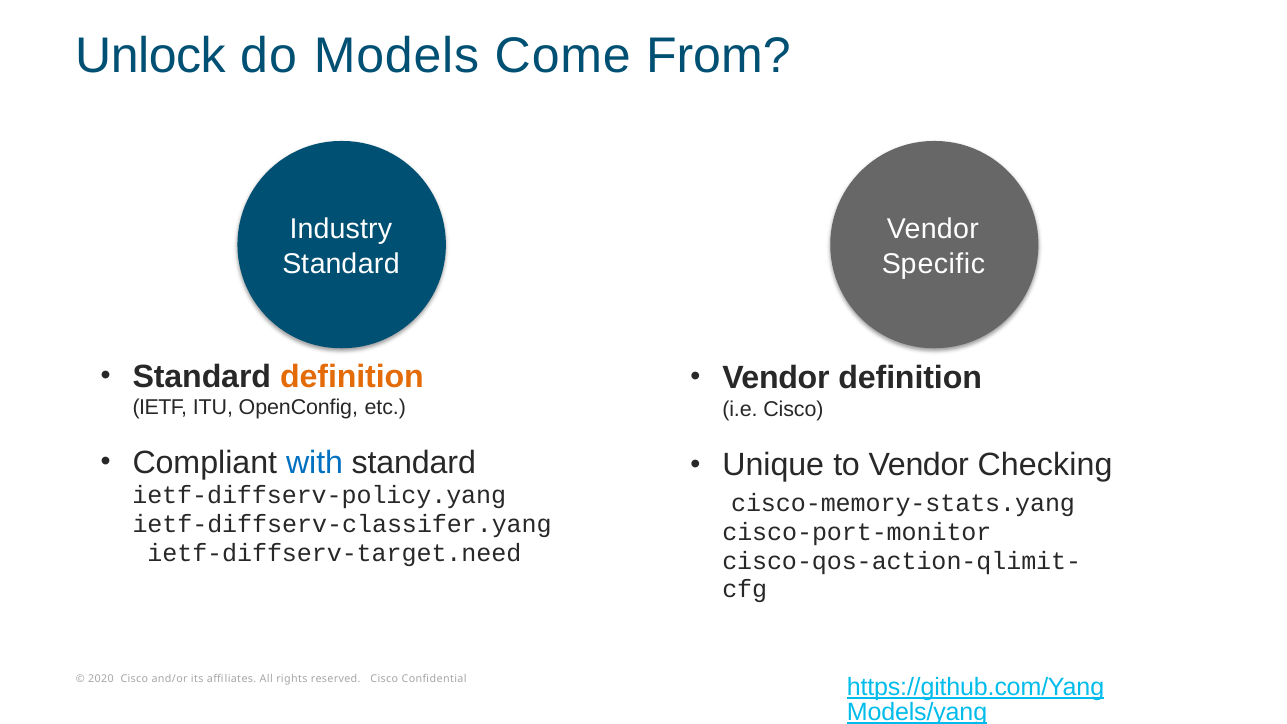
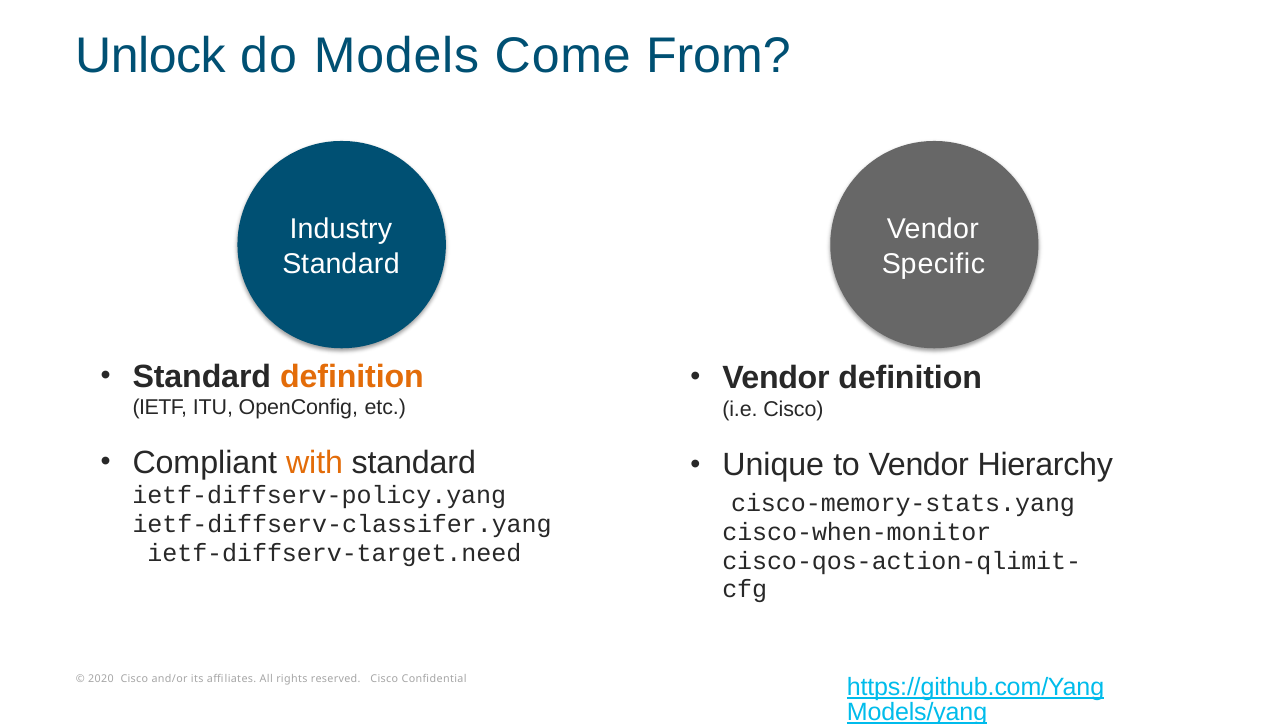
with colour: blue -> orange
Checking: Checking -> Hierarchy
cisco-port-monitor: cisco-port-monitor -> cisco-when-monitor
